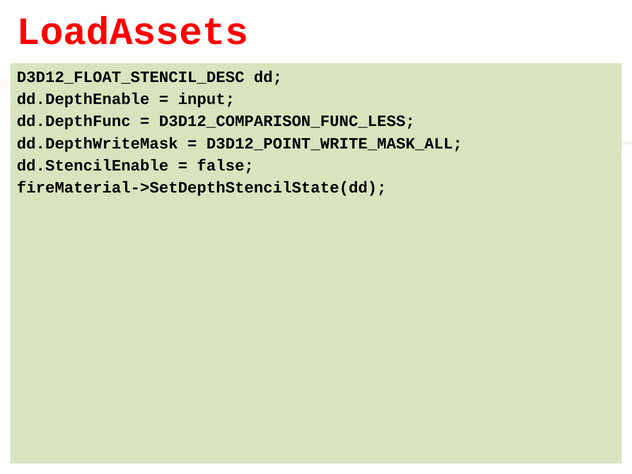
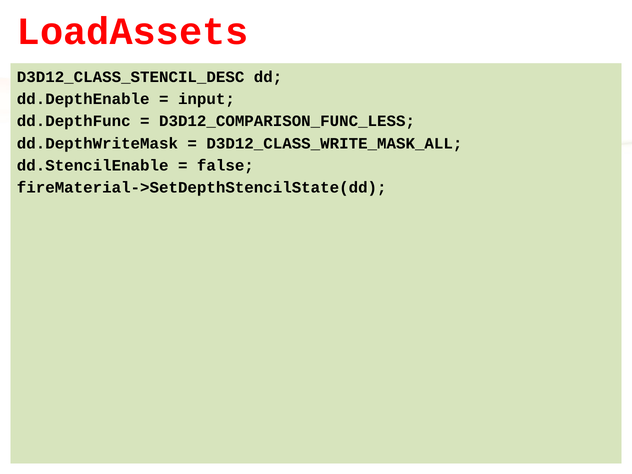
D3D12_FLOAT_STENCIL_DESC: D3D12_FLOAT_STENCIL_DESC -> D3D12_CLASS_STENCIL_DESC
D3D12_POINT_WRITE_MASK_ALL: D3D12_POINT_WRITE_MASK_ALL -> D3D12_CLASS_WRITE_MASK_ALL
